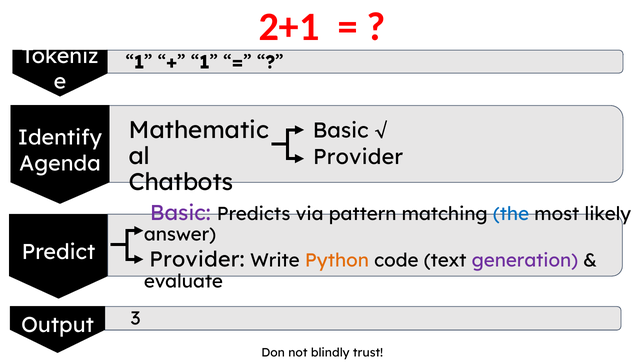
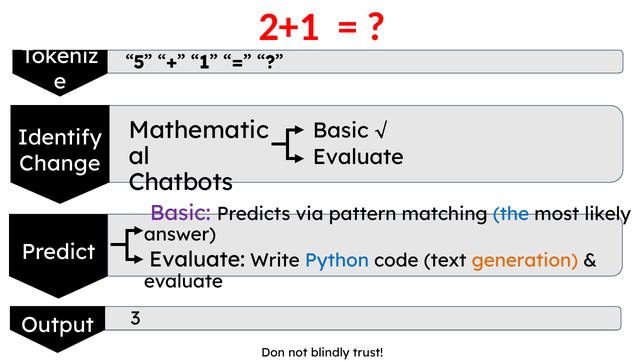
1 at (139, 62): 1 -> 5
Provider at (358, 157): Provider -> Evaluate
Agenda: Agenda -> Change
Provider at (197, 260): Provider -> Evaluate
Python colour: orange -> blue
generation colour: purple -> orange
